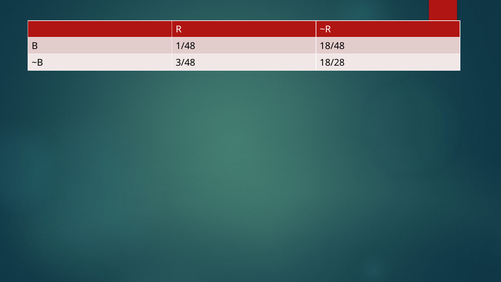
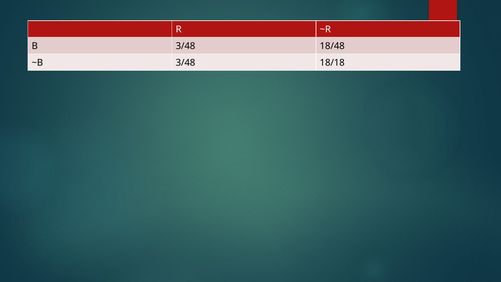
B 1/48: 1/48 -> 3/48
18/28: 18/28 -> 18/18
